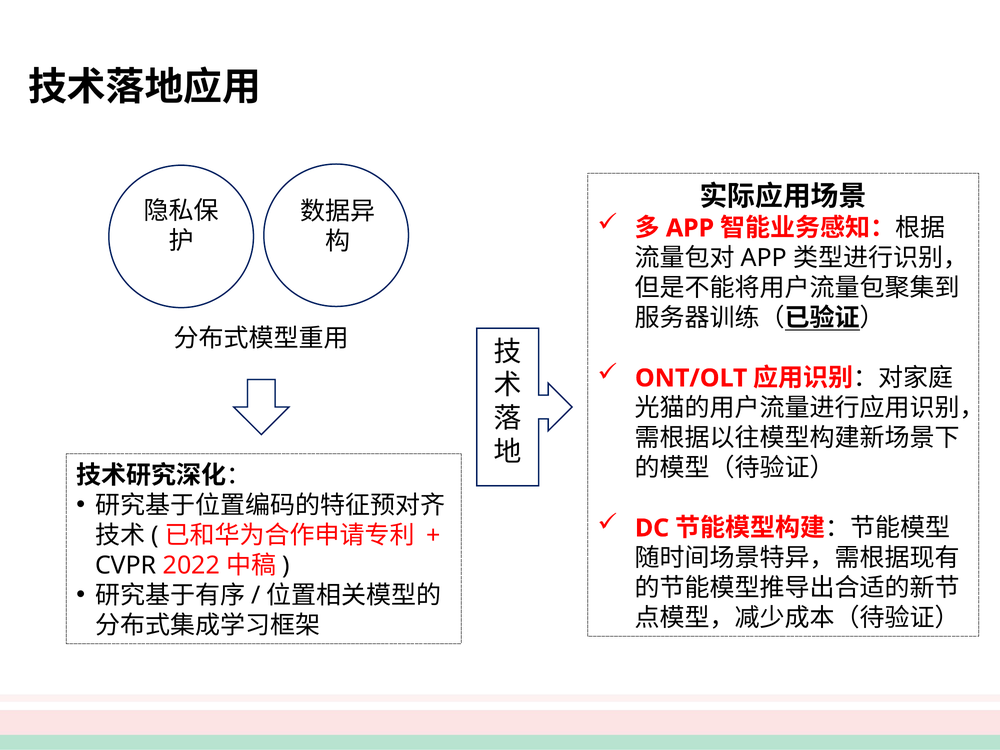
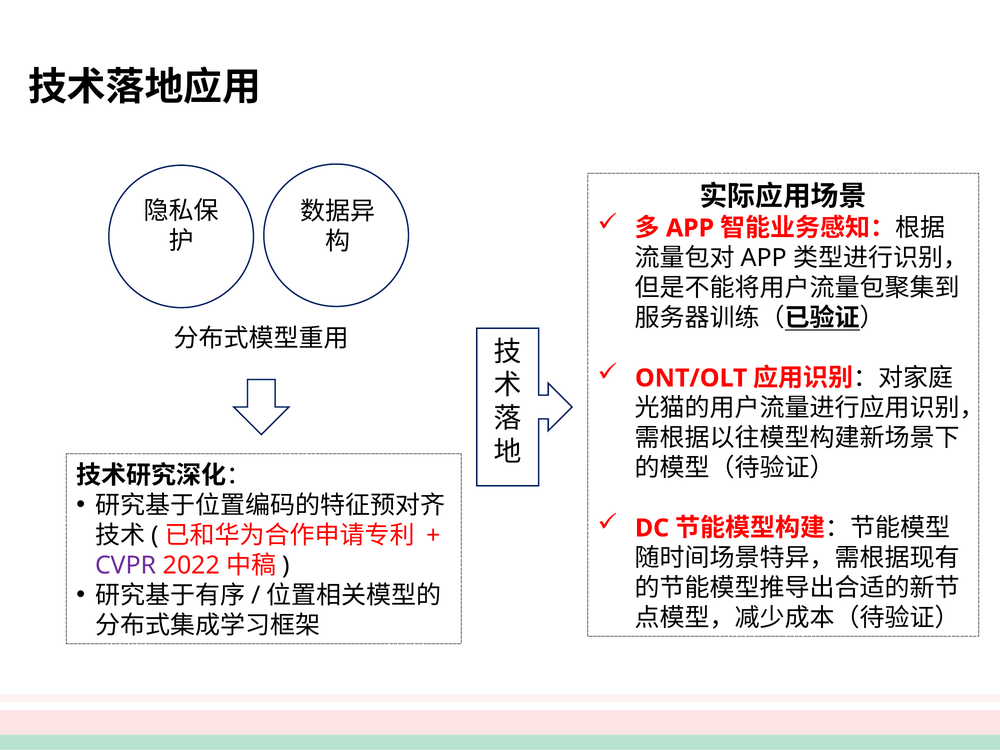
CVPR colour: black -> purple
